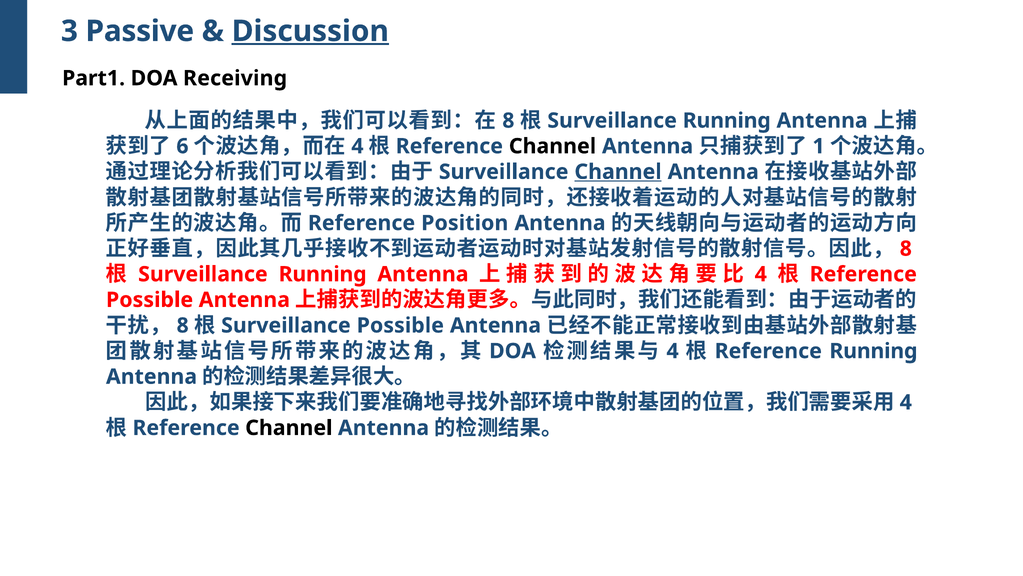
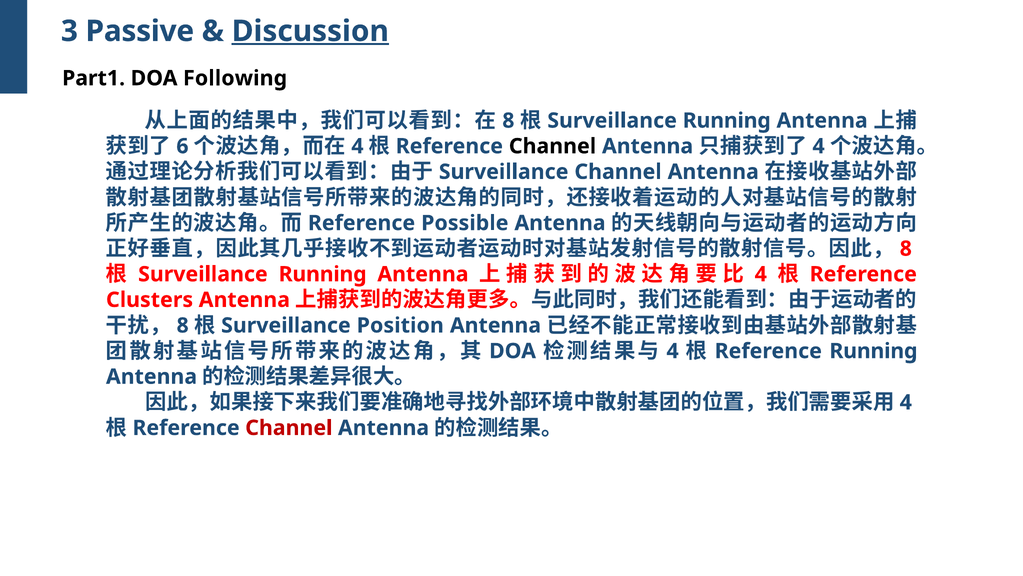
Receiving: Receiving -> Following
1 at (819, 146): 1 -> 4
Channel at (618, 172) underline: present -> none
Position: Position -> Possible
Possible at (150, 300): Possible -> Clusters
Possible at (400, 325): Possible -> Position
Channel at (289, 428) colour: black -> red
